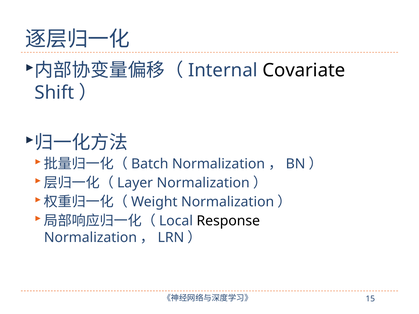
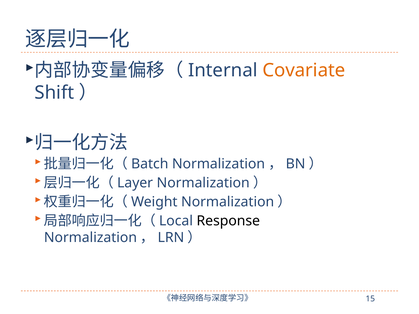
Covariate colour: black -> orange
